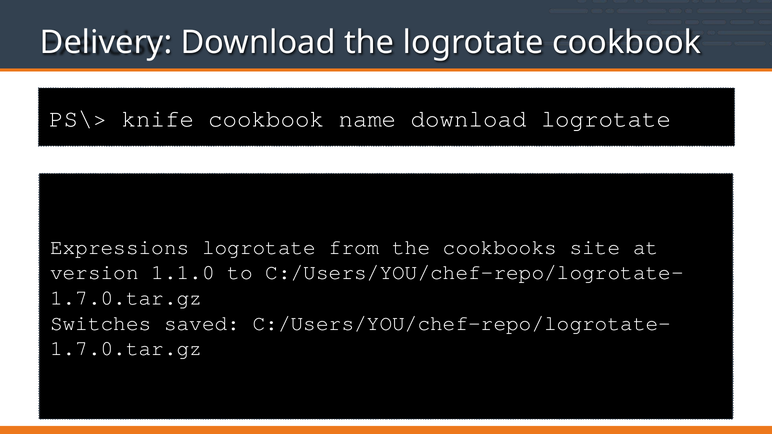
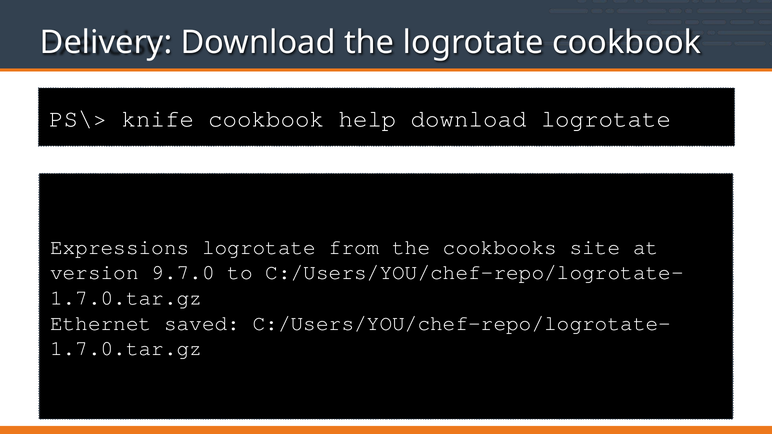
name: name -> help
1.1.0: 1.1.0 -> 9.7.0
Switches: Switches -> Ethernet
